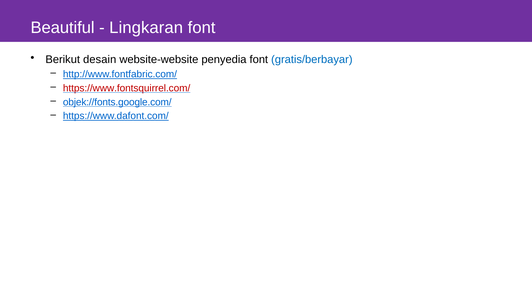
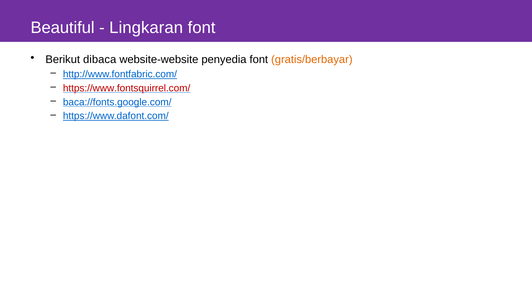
desain: desain -> dibaca
gratis/berbayar colour: blue -> orange
objek://fonts.google.com/: objek://fonts.google.com/ -> baca://fonts.google.com/
